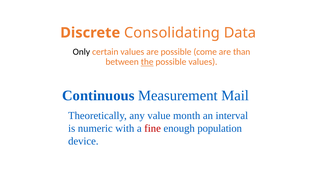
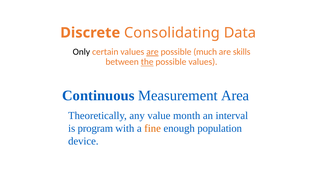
are at (152, 52) underline: none -> present
come: come -> much
than: than -> skills
Mail: Mail -> Area
numeric: numeric -> program
fine colour: red -> orange
